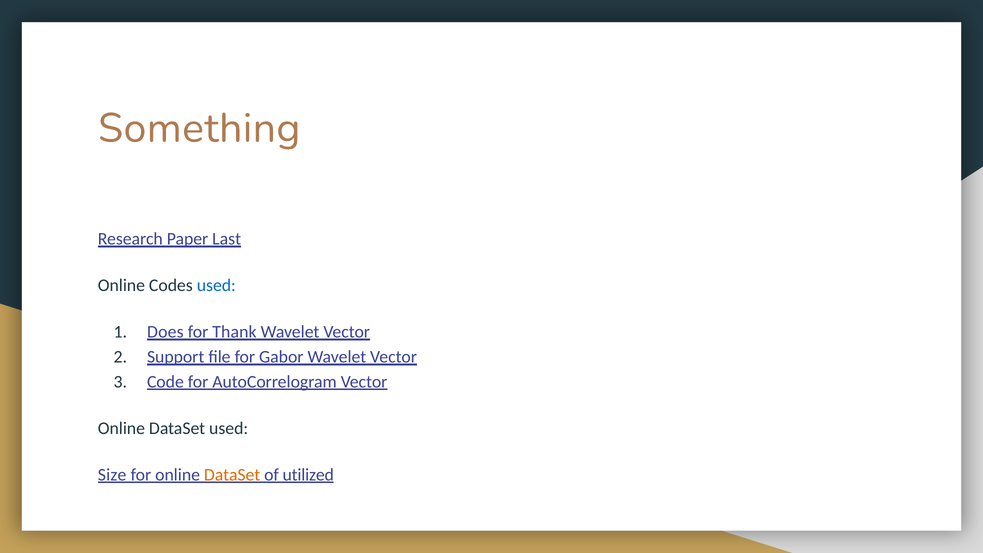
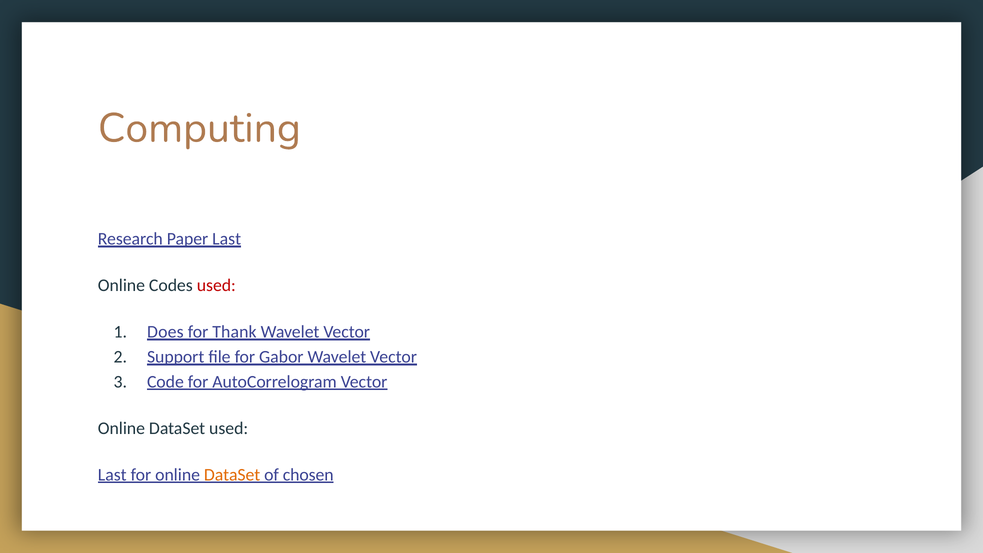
Something: Something -> Computing
used at (216, 286) colour: blue -> red
Size at (112, 475): Size -> Last
utilized: utilized -> chosen
